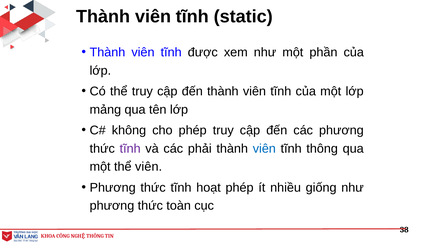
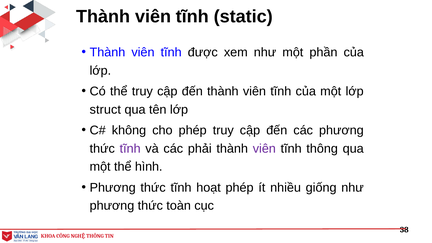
mảng: mảng -> struct
viên at (264, 149) colour: blue -> purple
thể viên: viên -> hình
